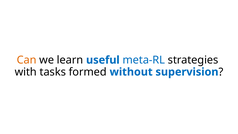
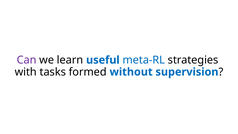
Can colour: orange -> purple
